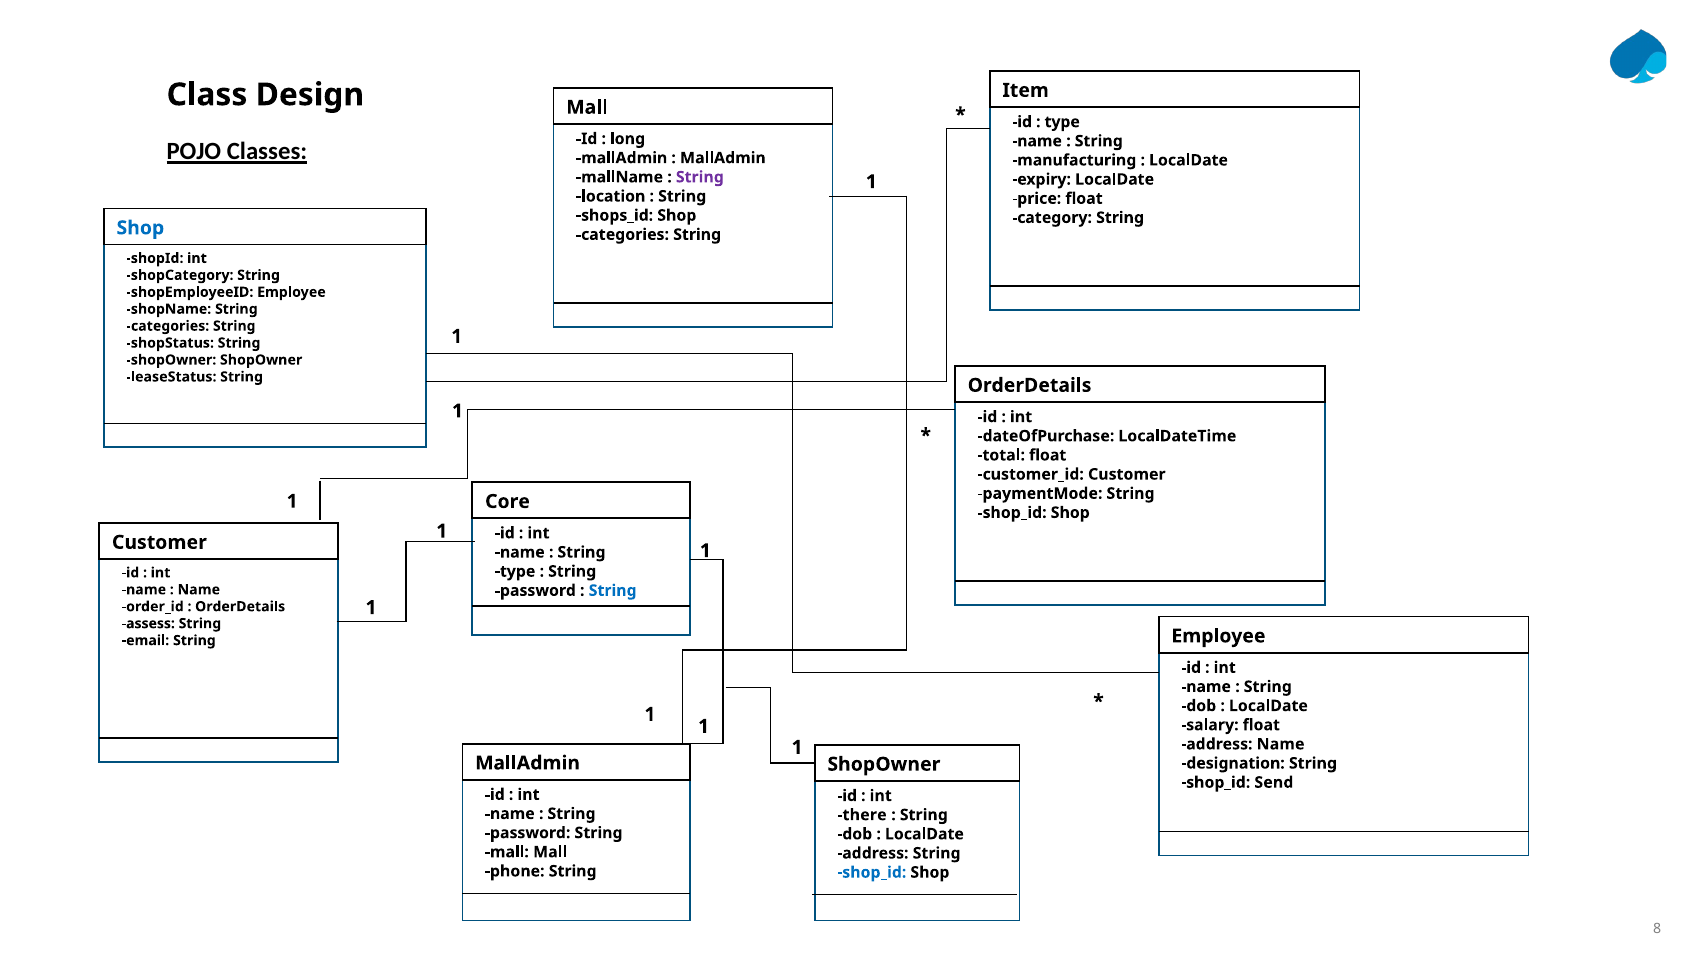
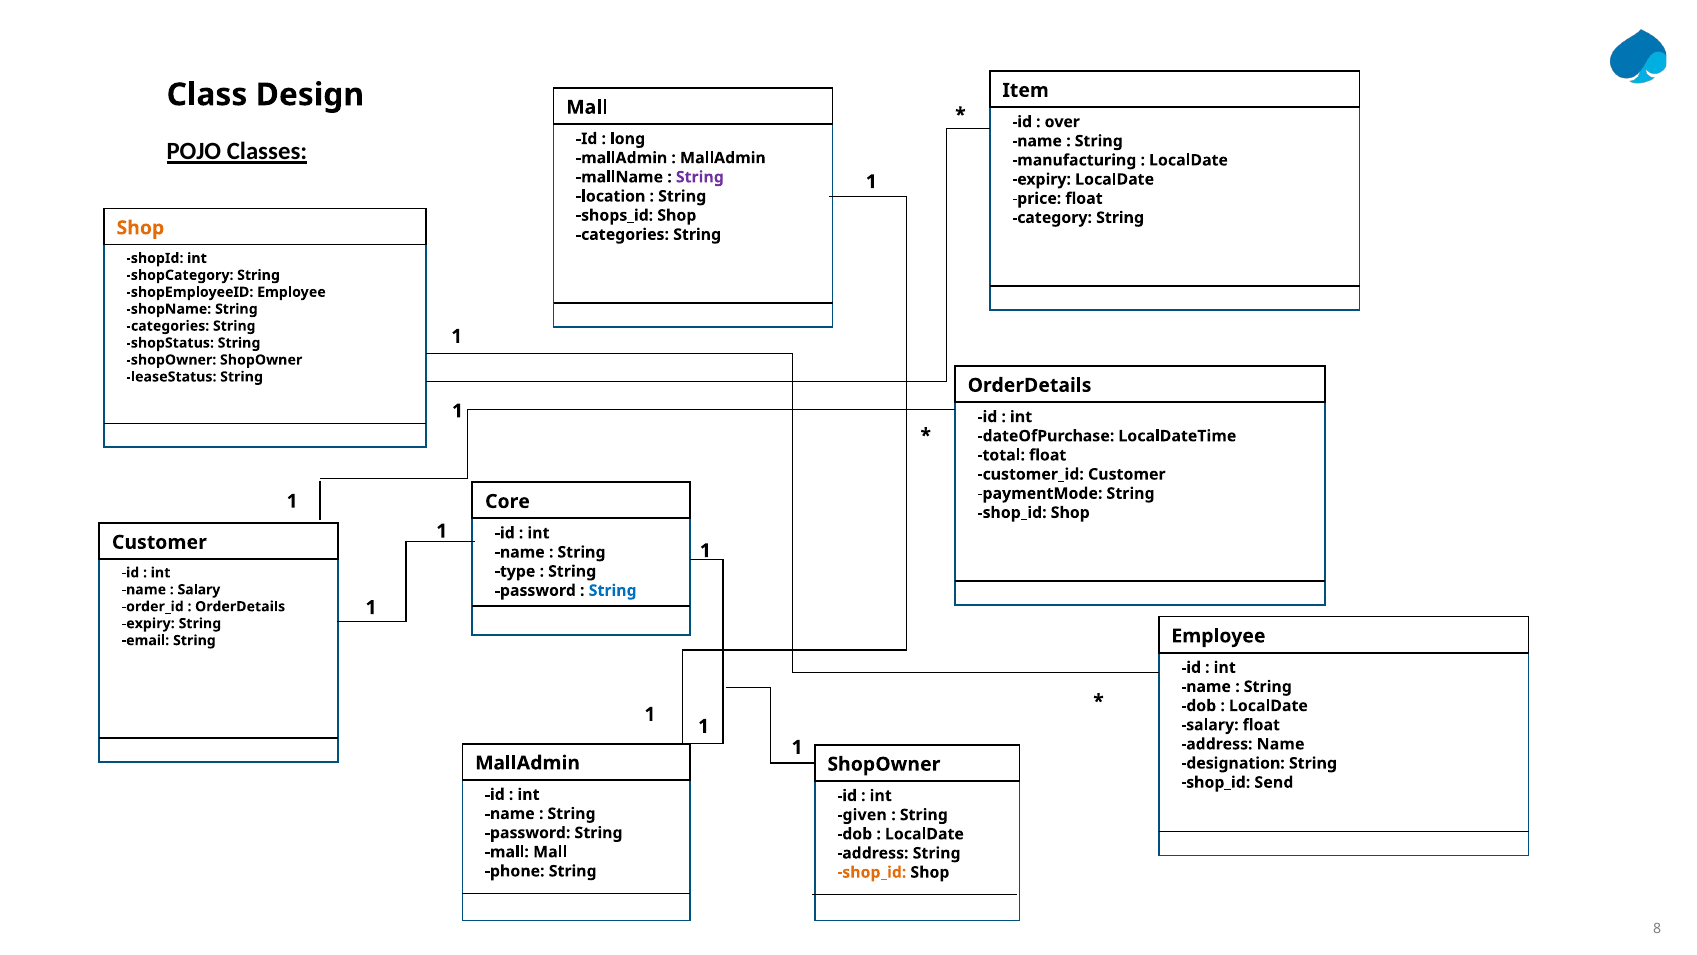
type at (1062, 122): type -> over
Shop at (140, 228) colour: blue -> orange
Name at (199, 589): Name -> Salary
assess at (148, 623): assess -> expiry
there: there -> given
shop_id at (872, 872) colour: blue -> orange
